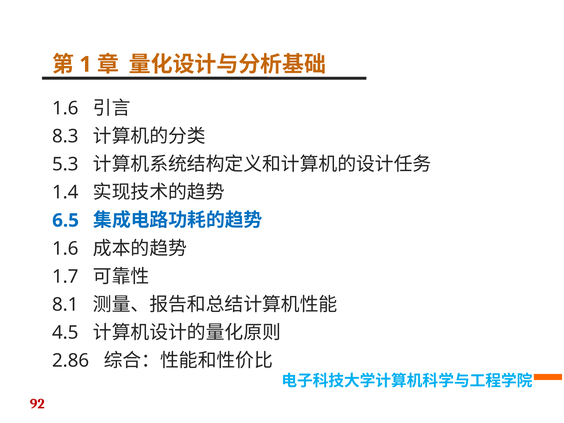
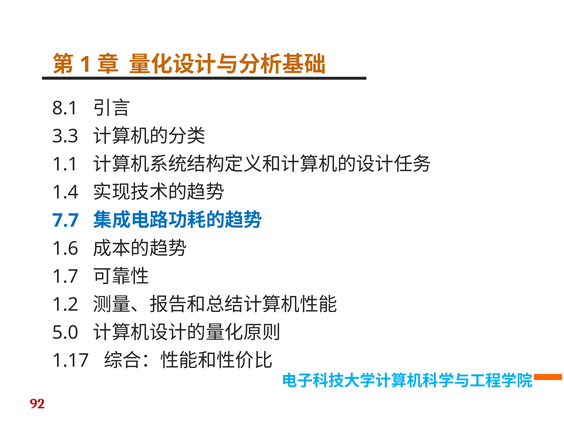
1.6 at (65, 108): 1.6 -> 8.1
8.3: 8.3 -> 3.3
5.3: 5.3 -> 1.1
6.5: 6.5 -> 7.7
8.1: 8.1 -> 1.2
4.5: 4.5 -> 5.0
2.86: 2.86 -> 1.17
